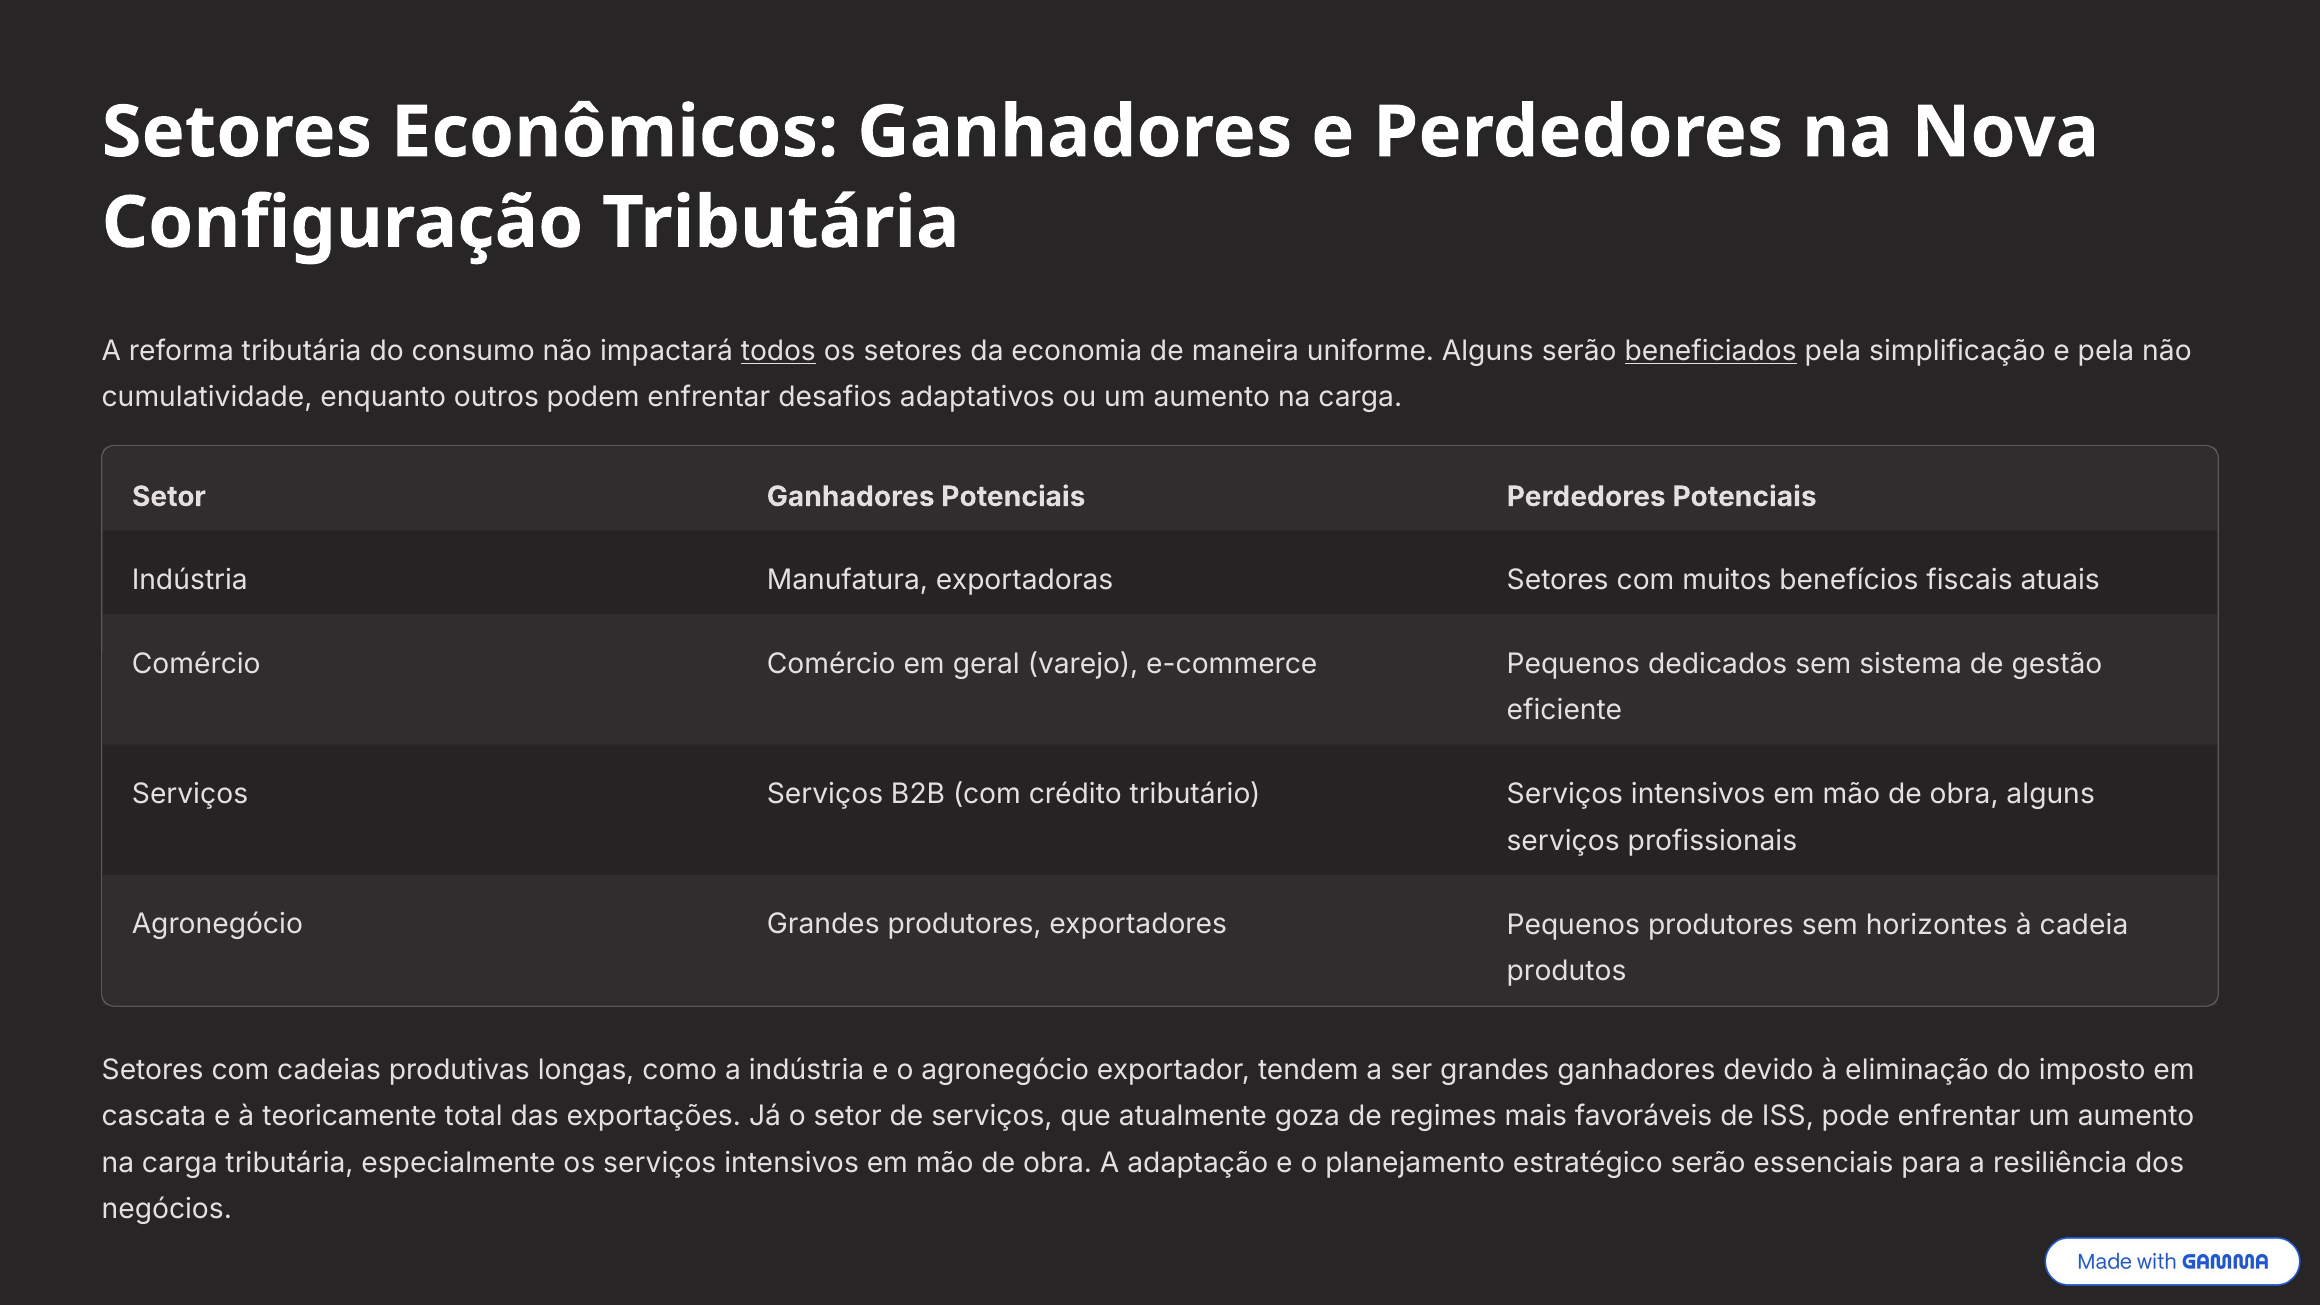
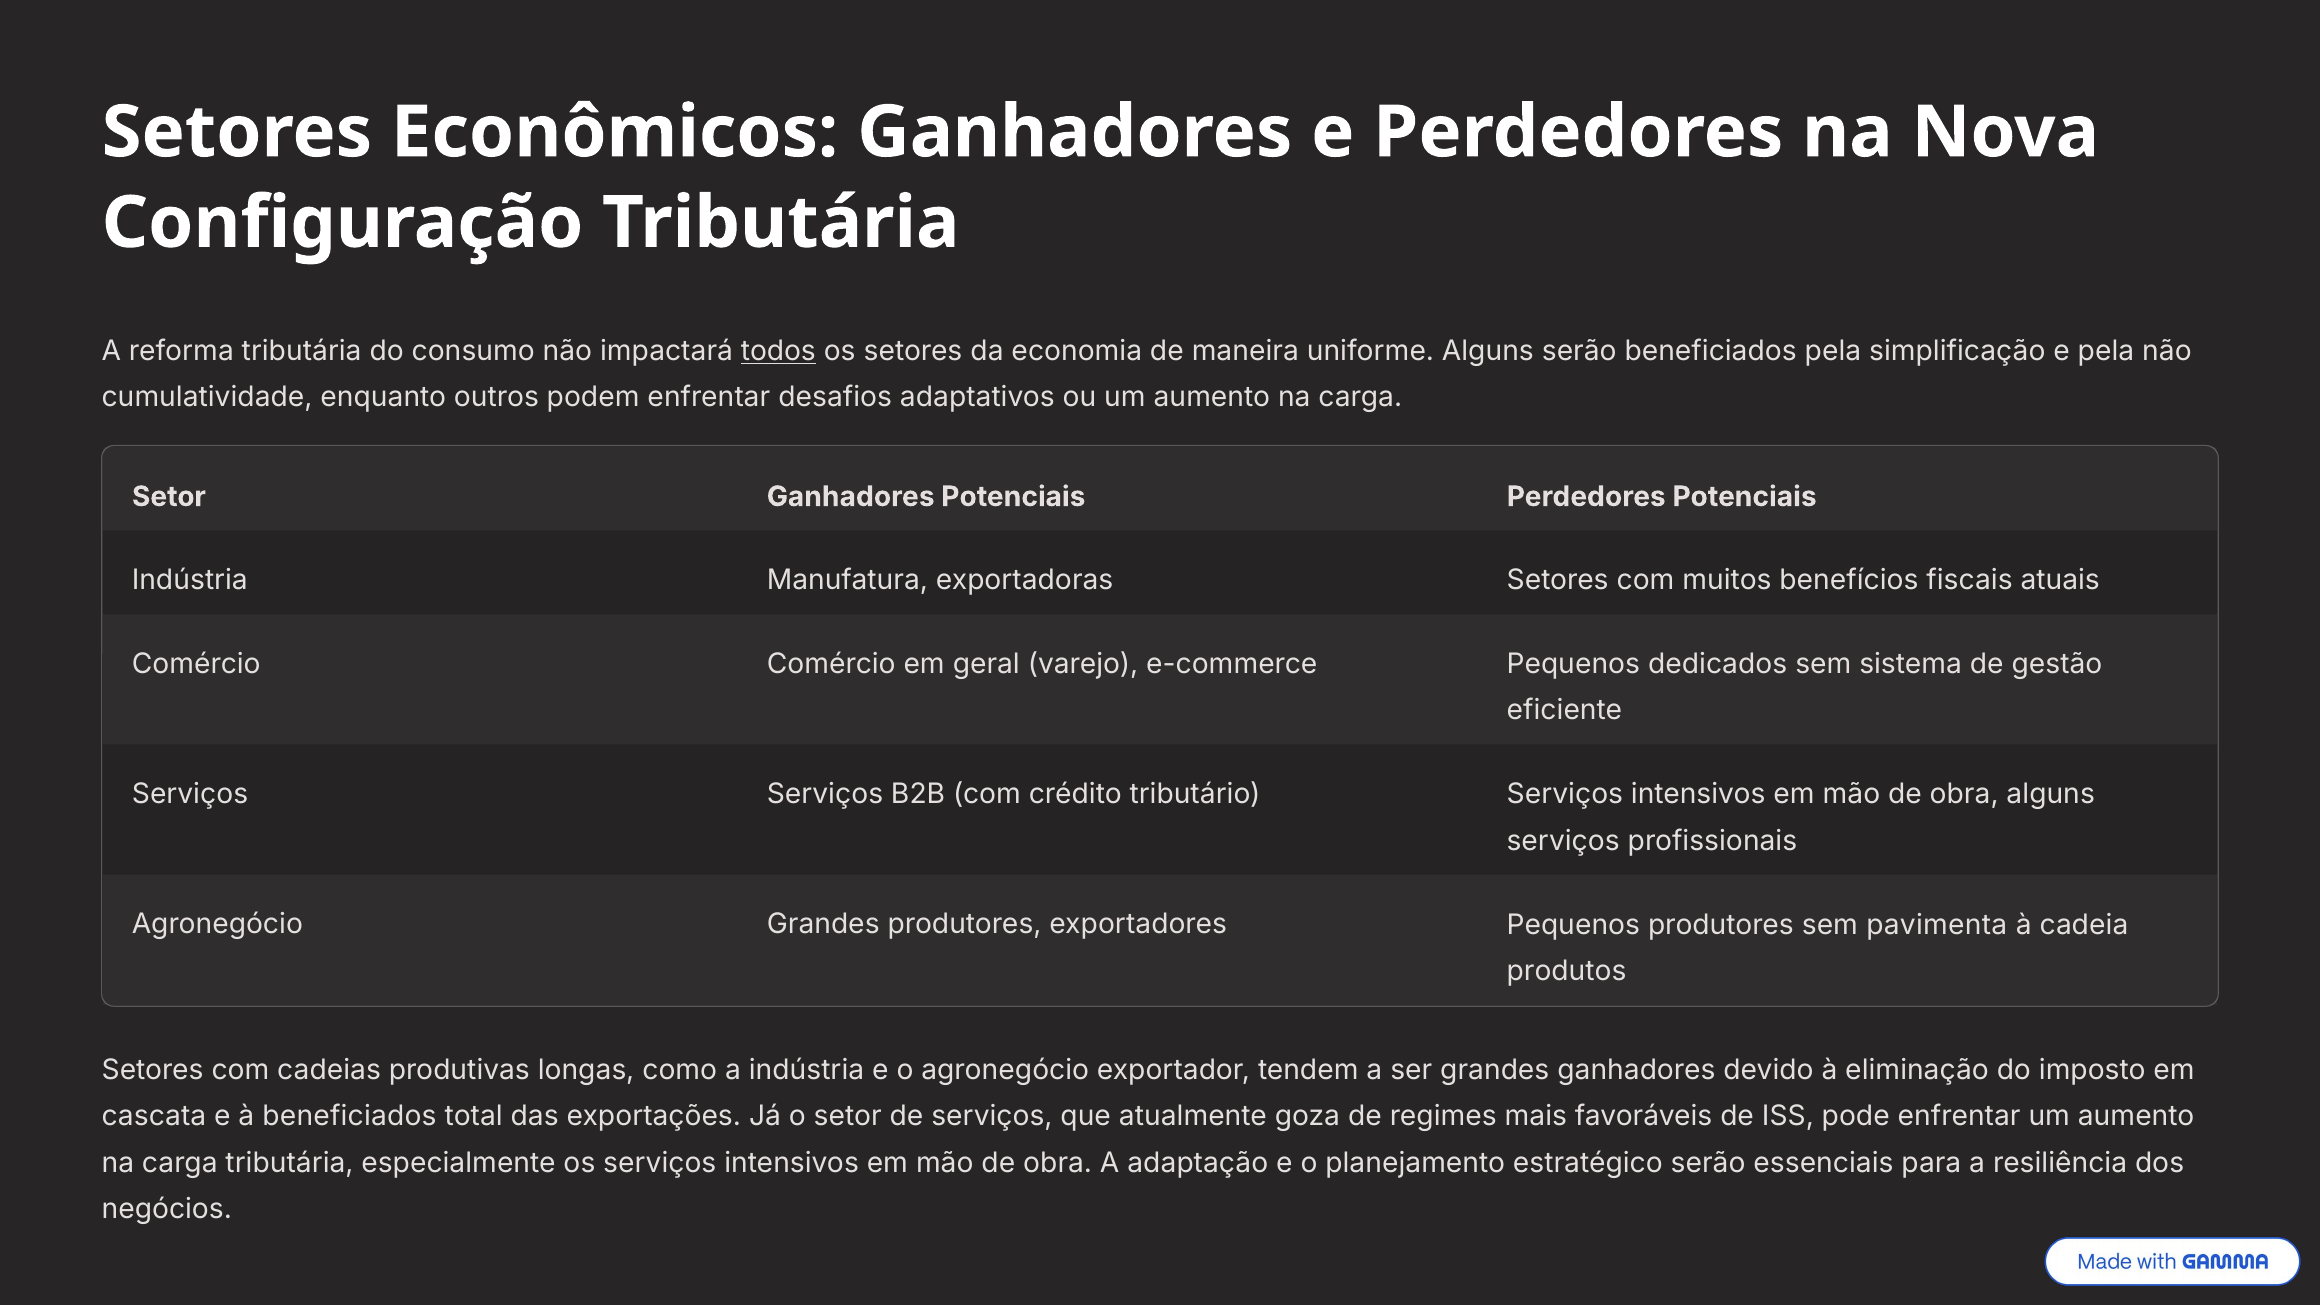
beneficiados at (1711, 351) underline: present -> none
horizontes: horizontes -> pavimenta
à teoricamente: teoricamente -> beneficiados
